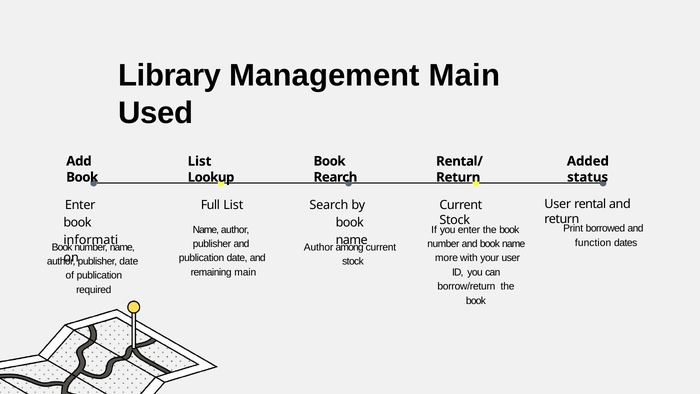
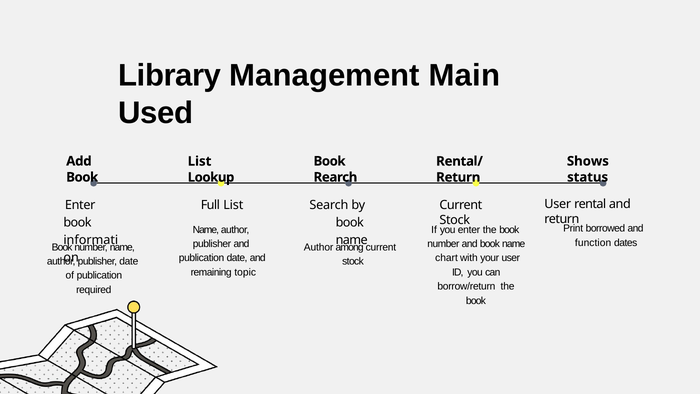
Added: Added -> Shows
more: more -> chart
remaining main: main -> topic
